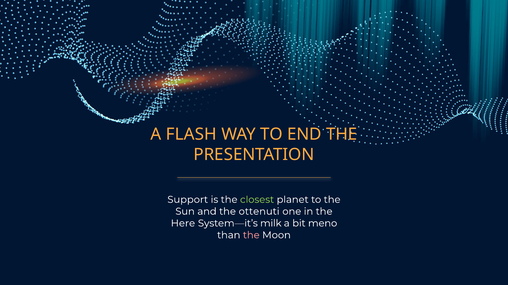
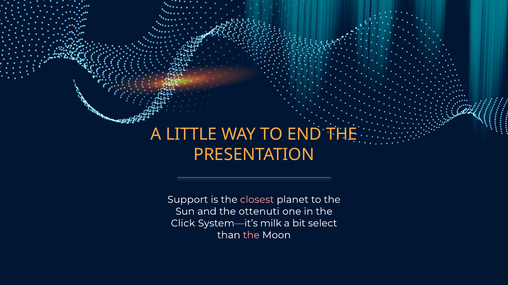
FLASH: FLASH -> LITTLE
closest colour: light green -> pink
Here: Here -> Click
meno: meno -> select
